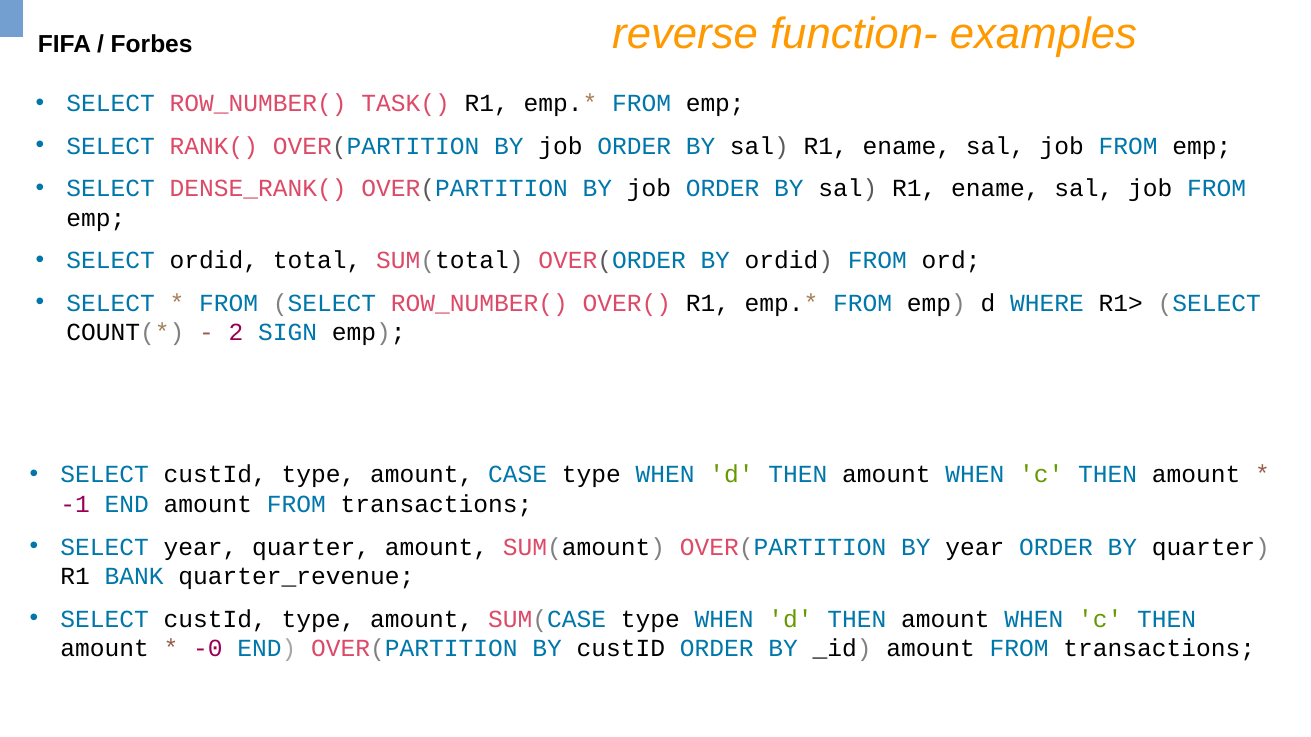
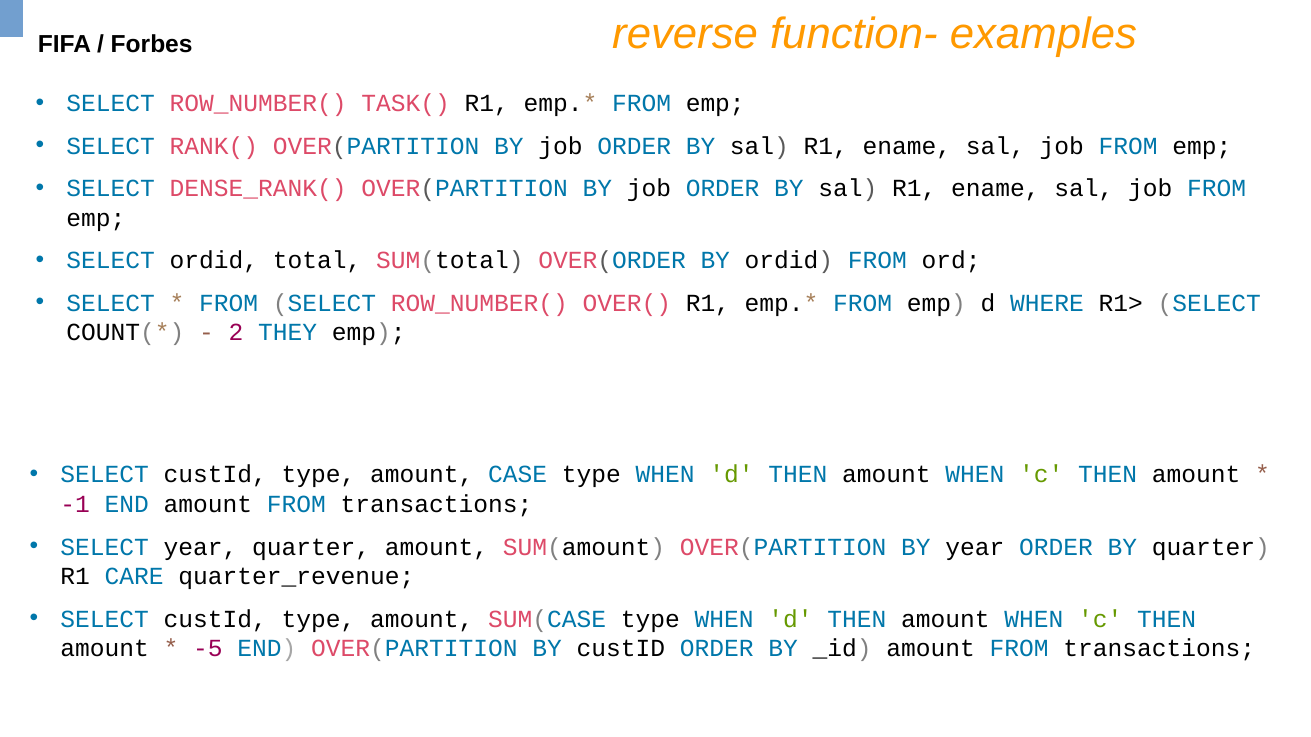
SIGN: SIGN -> THEY
BANK: BANK -> CARE
-0: -0 -> -5
